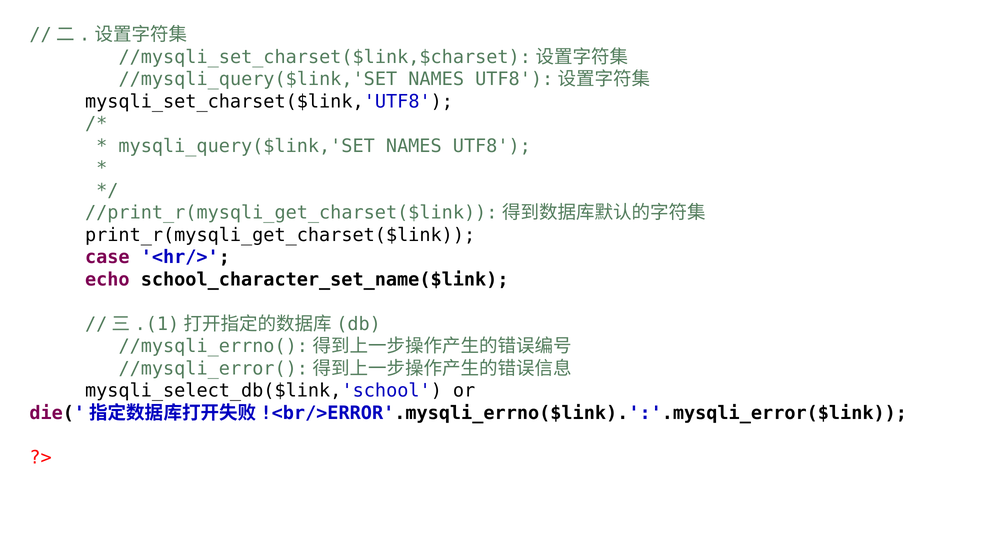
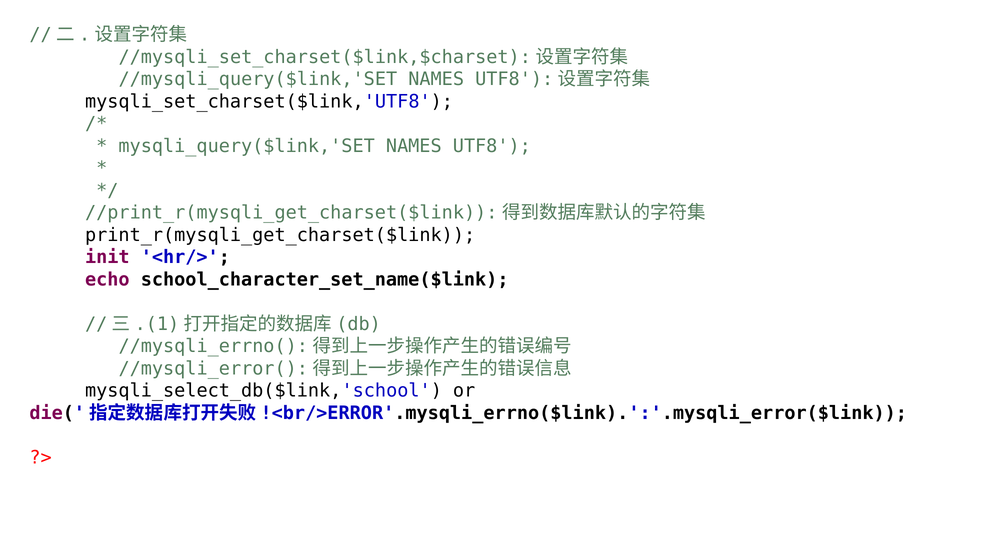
case: case -> init
